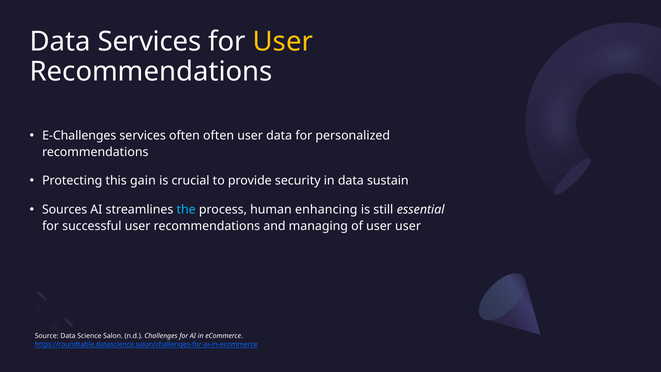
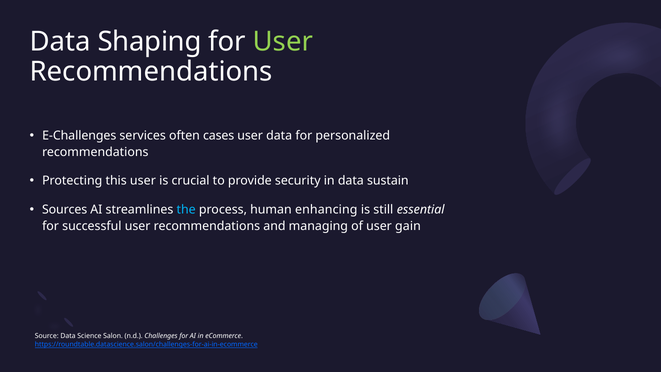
Data Services: Services -> Shaping
User at (283, 42) colour: yellow -> light green
often often: often -> cases
this gain: gain -> user
user user: user -> gain
